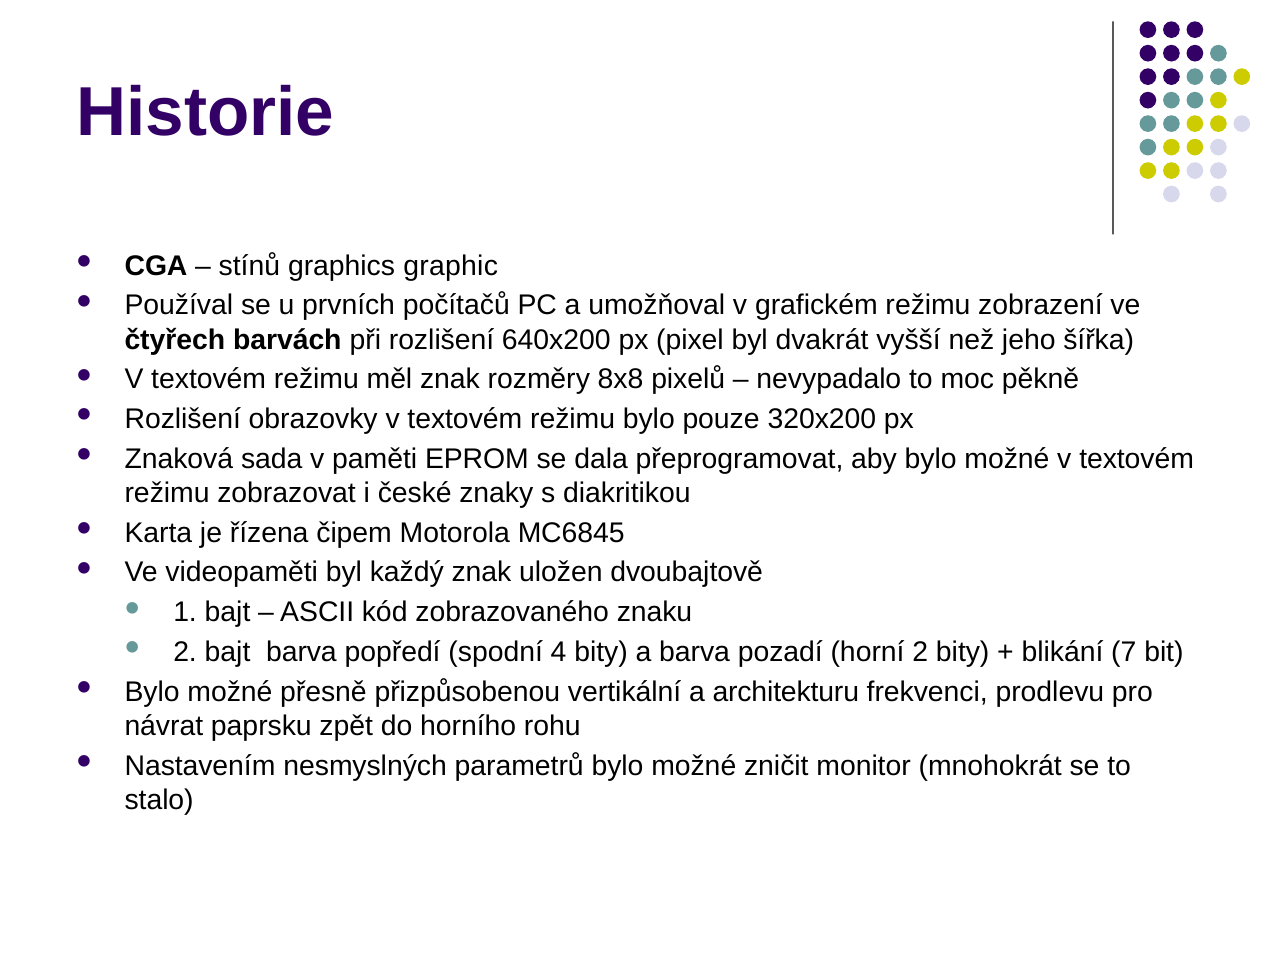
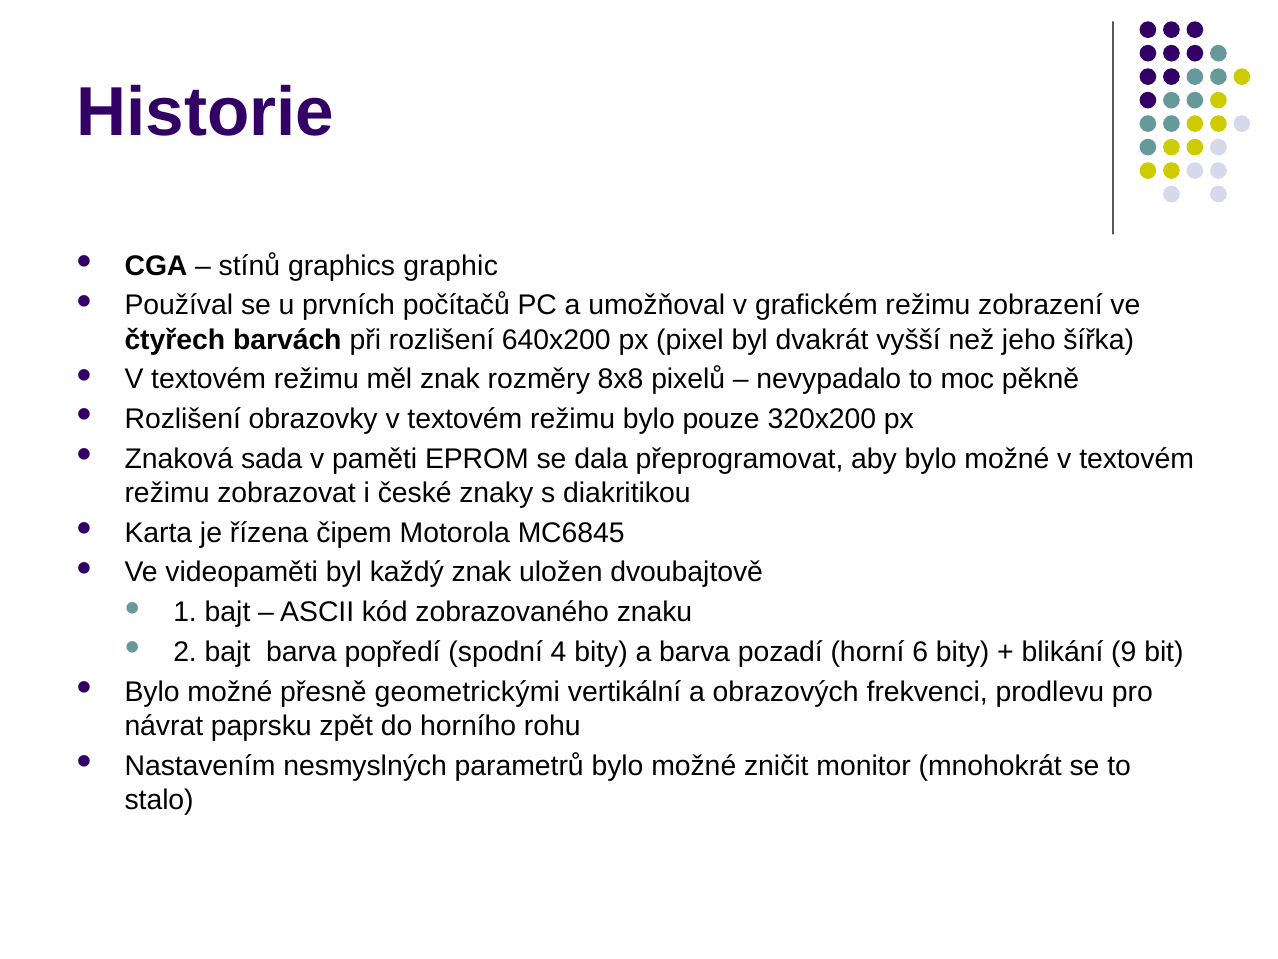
horní 2: 2 -> 6
7: 7 -> 9
přizpůsobenou: přizpůsobenou -> geometrickými
architekturu: architekturu -> obrazových
